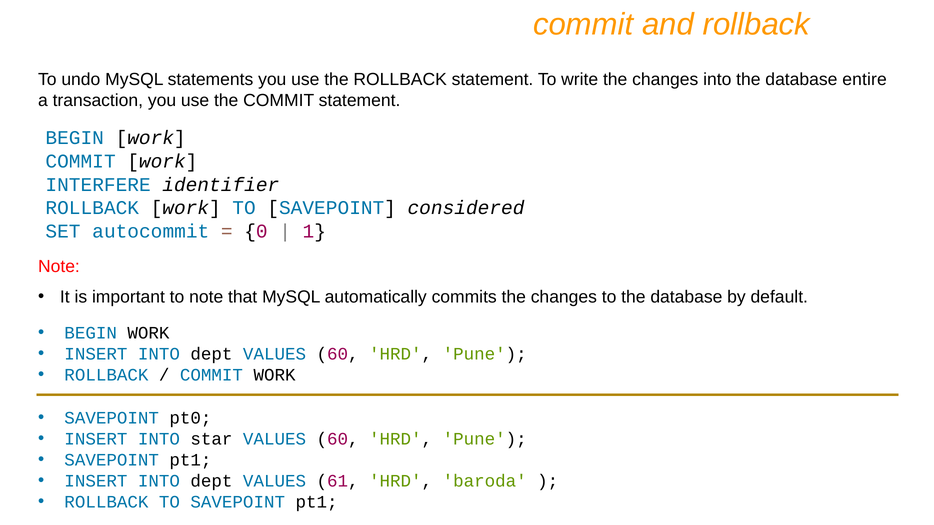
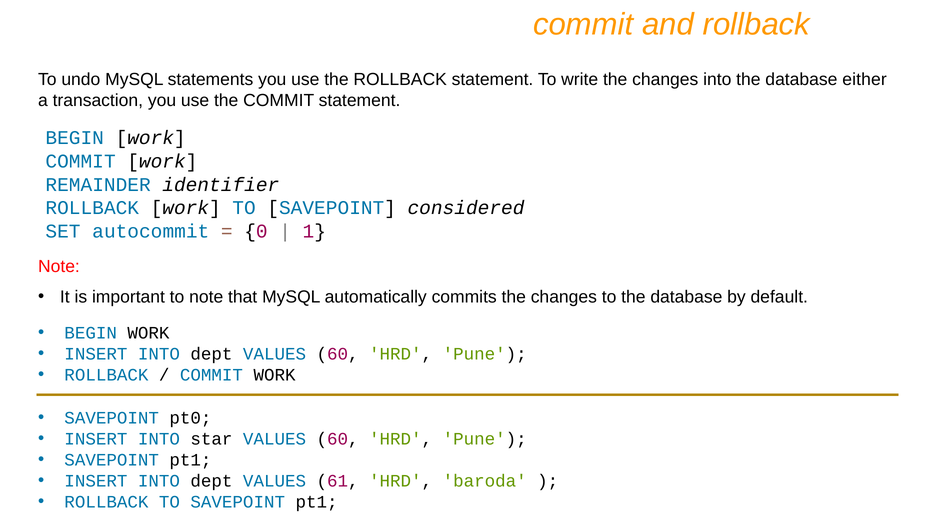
entire: entire -> either
INTERFERE: INTERFERE -> REMAINDER
